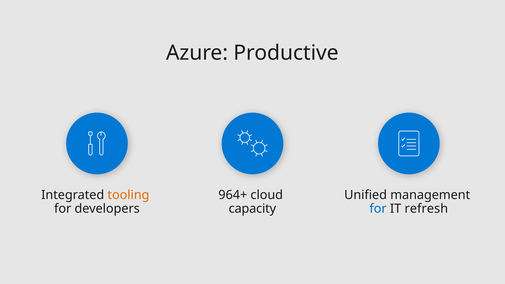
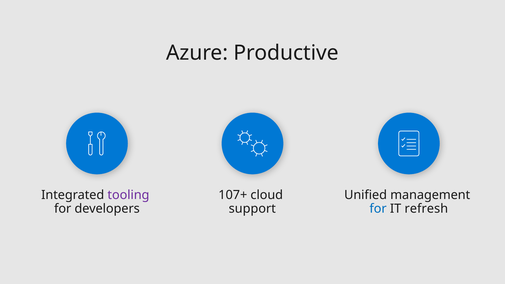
tooling colour: orange -> purple
964+: 964+ -> 107+
capacity: capacity -> support
